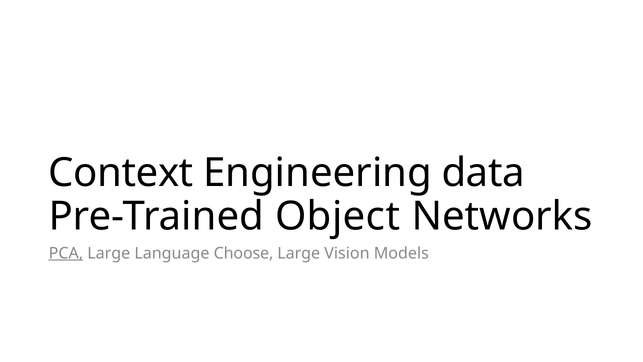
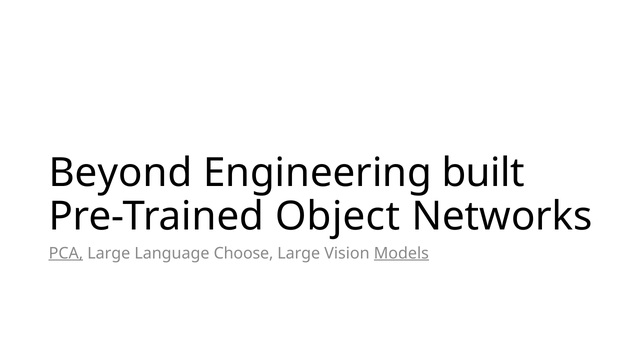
Context: Context -> Beyond
data: data -> built
Models underline: none -> present
